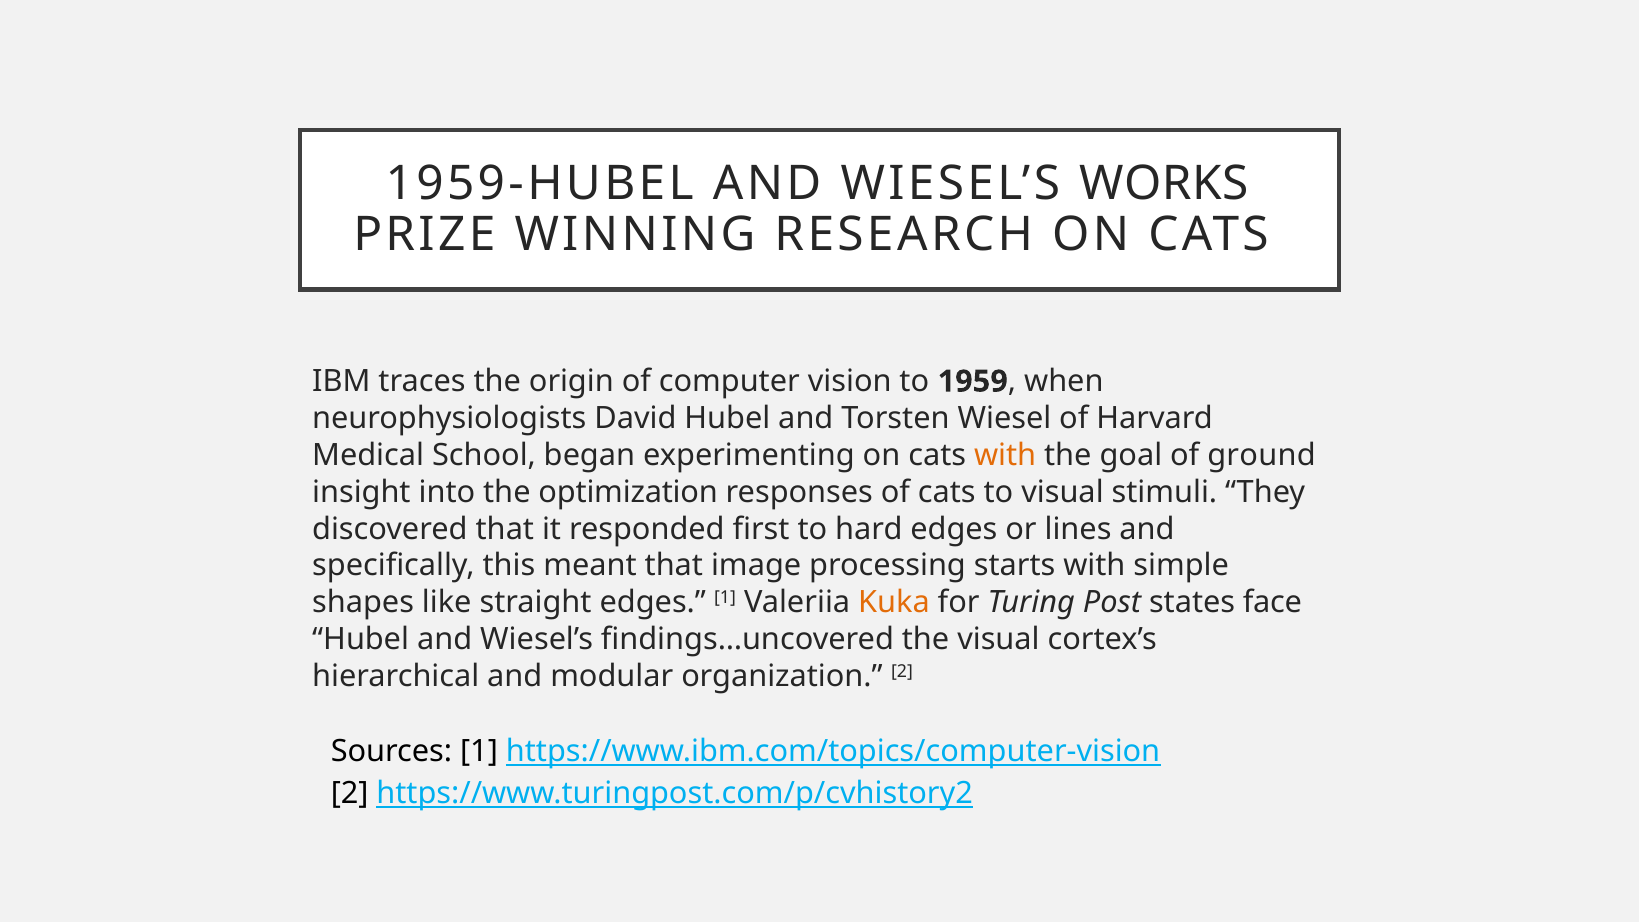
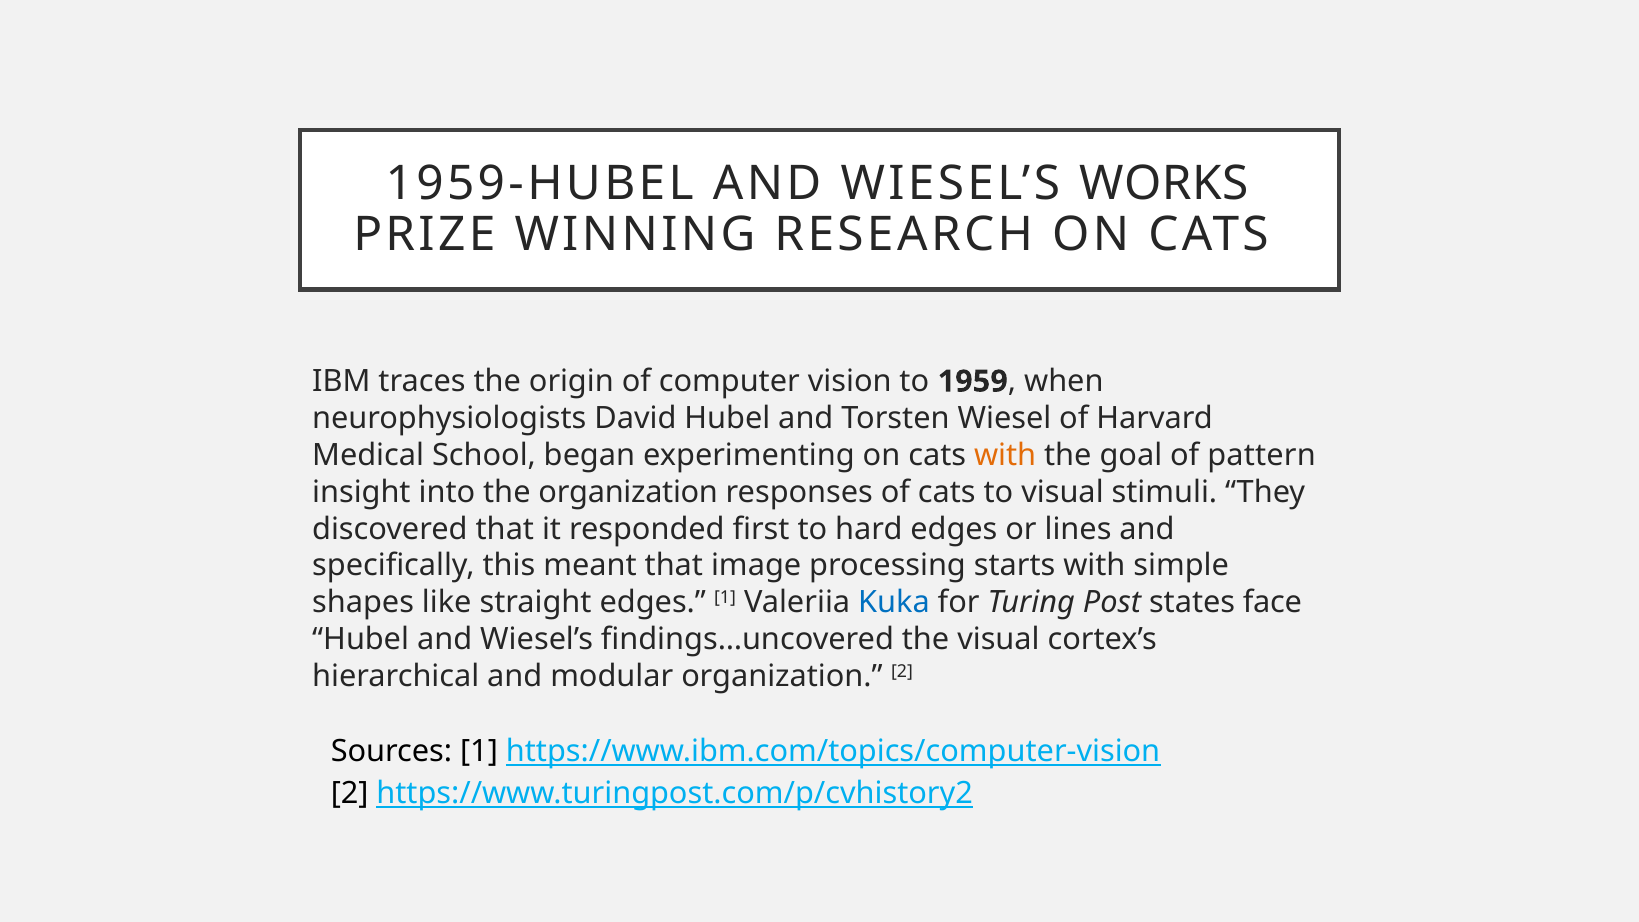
ground: ground -> pattern
the optimization: optimization -> organization
Kuka colour: orange -> blue
